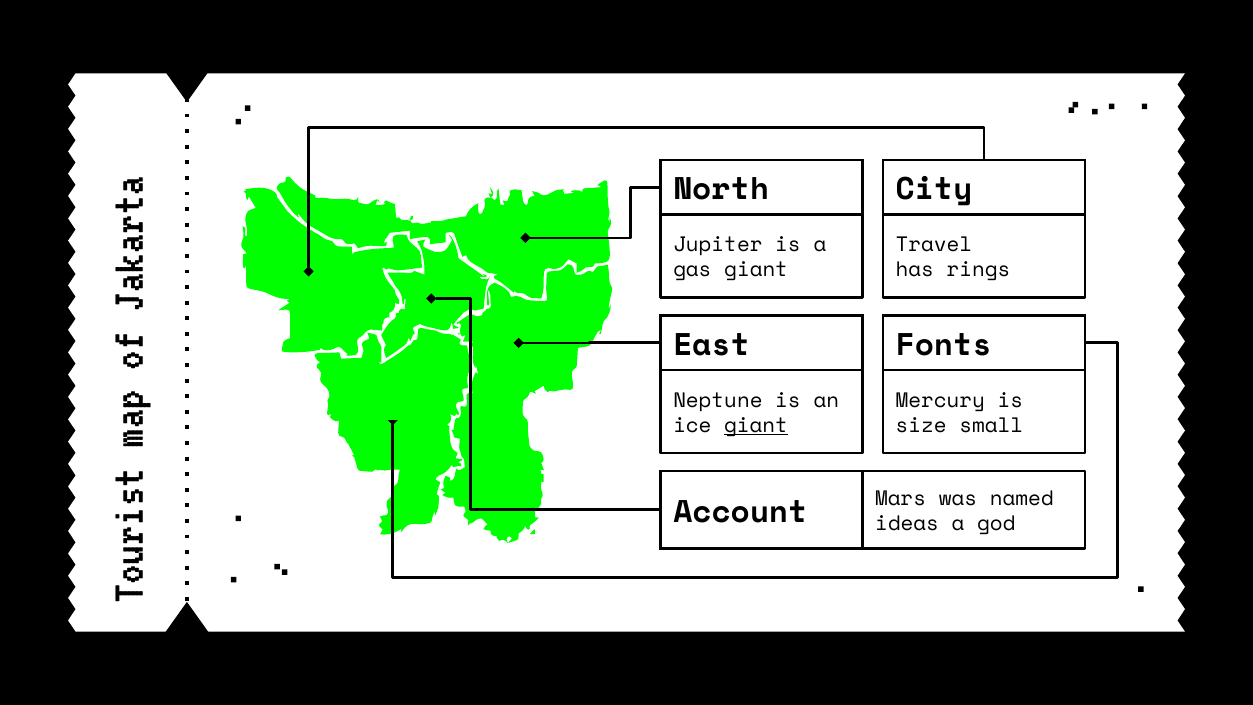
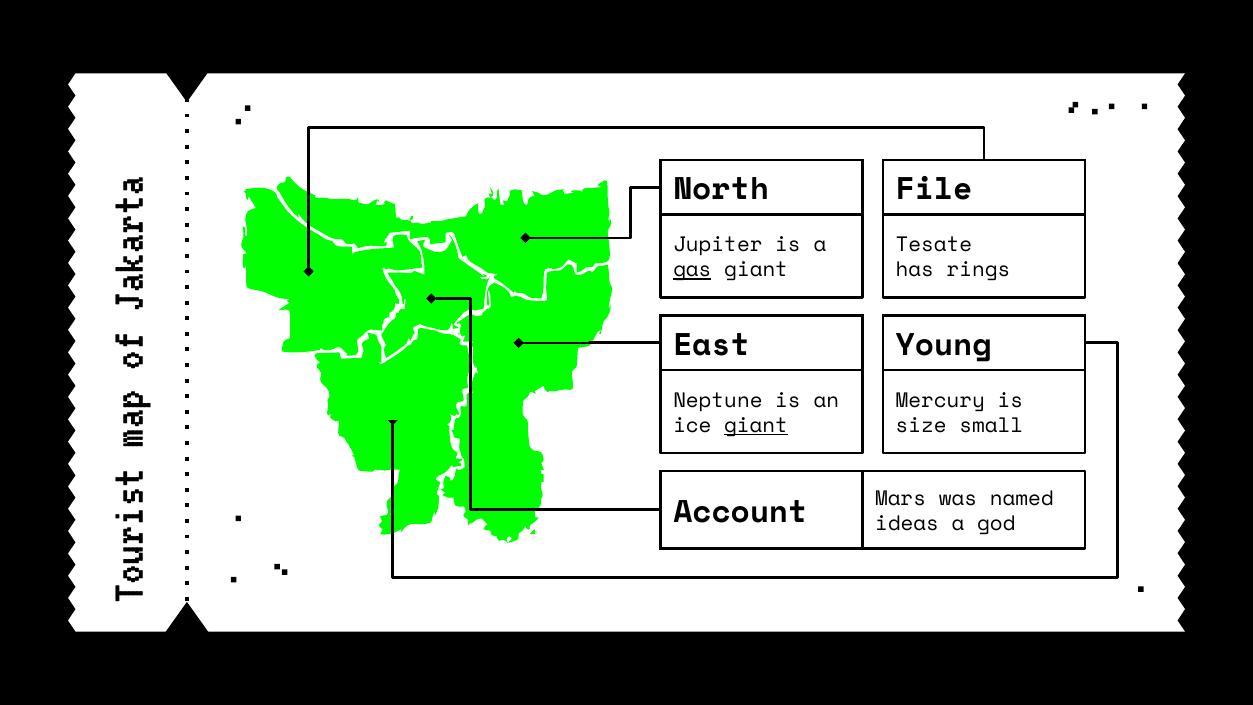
City: City -> File
Travel: Travel -> Tesate
gas underline: none -> present
Fonts: Fonts -> Young
